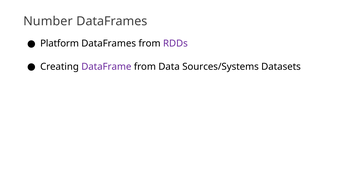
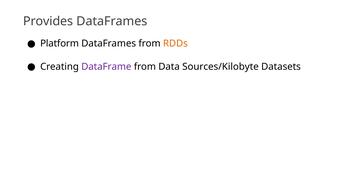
Number: Number -> Provides
RDDs colour: purple -> orange
Sources/Systems: Sources/Systems -> Sources/Kilobyte
